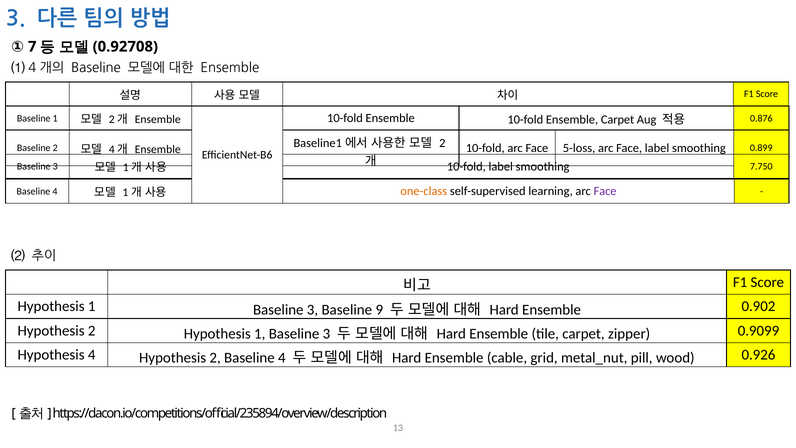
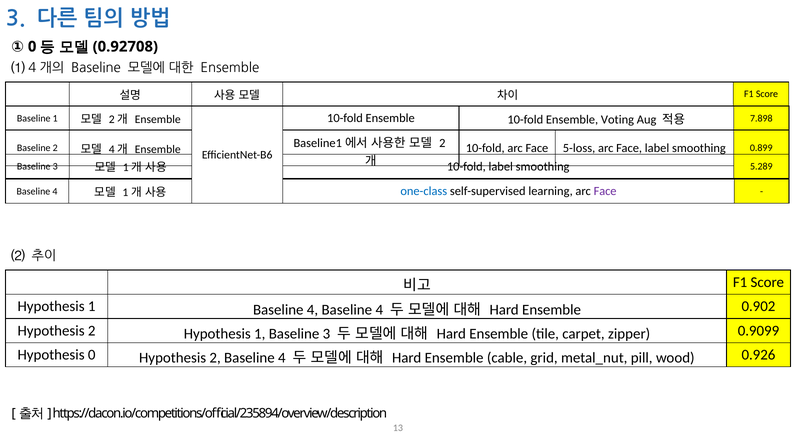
① 7: 7 -> 0
Ensemble Carpet: Carpet -> Voting
0.876: 0.876 -> 7.898
7.750: 7.750 -> 5.289
one-class colour: orange -> blue
3 at (312, 309): 3 -> 4
9 at (379, 309): 9 -> 4
Hypothesis 4: 4 -> 0
